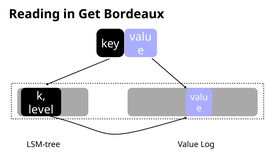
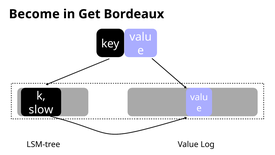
Reading: Reading -> Become
level: level -> slow
